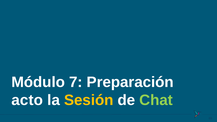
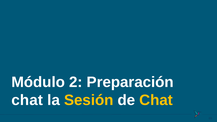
7: 7 -> 2
acto at (27, 100): acto -> chat
Chat at (156, 100) colour: light green -> yellow
